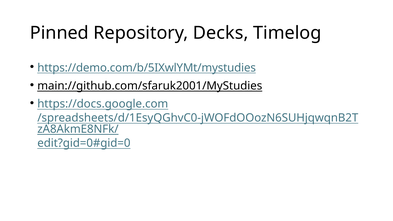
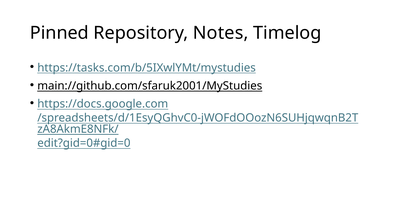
Decks: Decks -> Notes
https://demo.com/b/5IXwlYMt/mystudies: https://demo.com/b/5IXwlYMt/mystudies -> https://tasks.com/b/5IXwlYMt/mystudies
